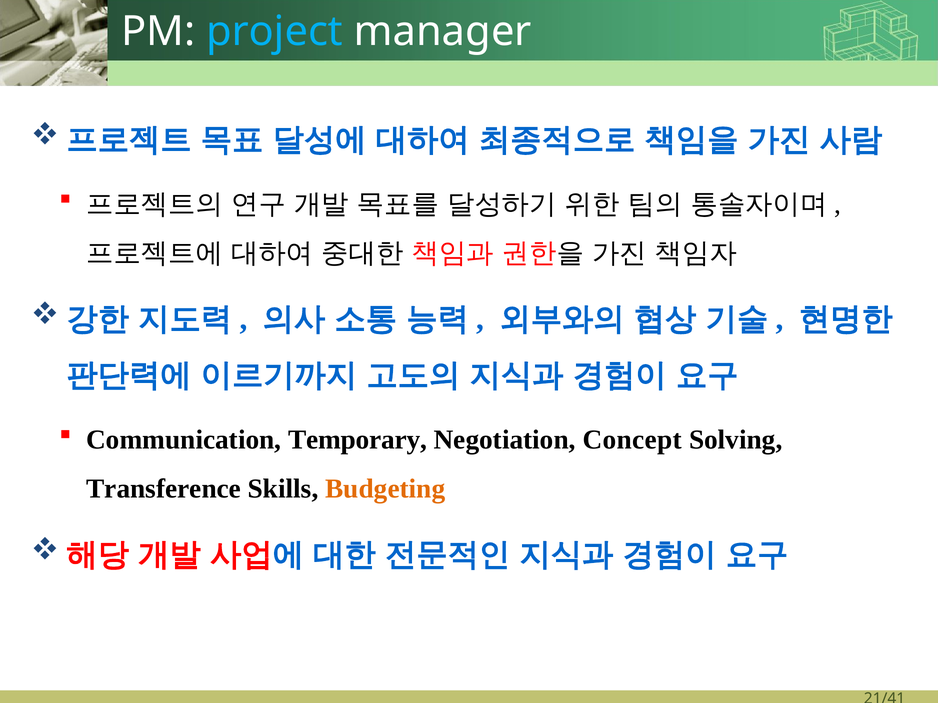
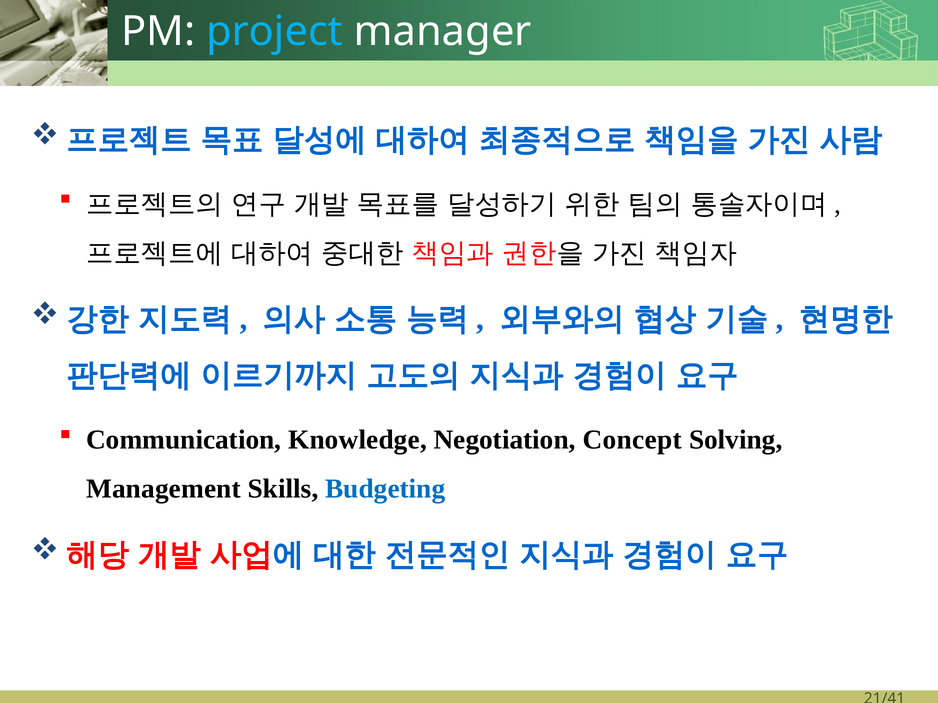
Temporary: Temporary -> Knowledge
Transference: Transference -> Management
Budgeting colour: orange -> blue
